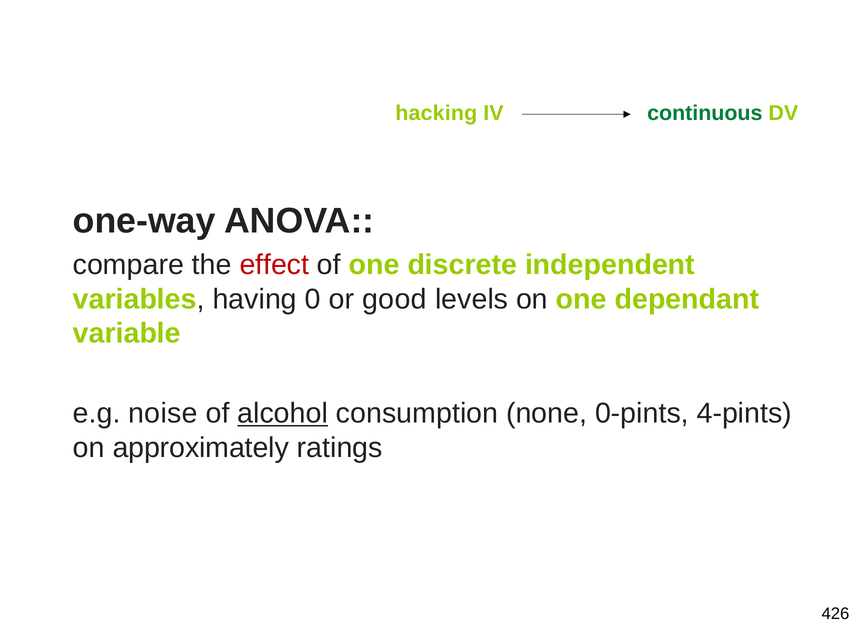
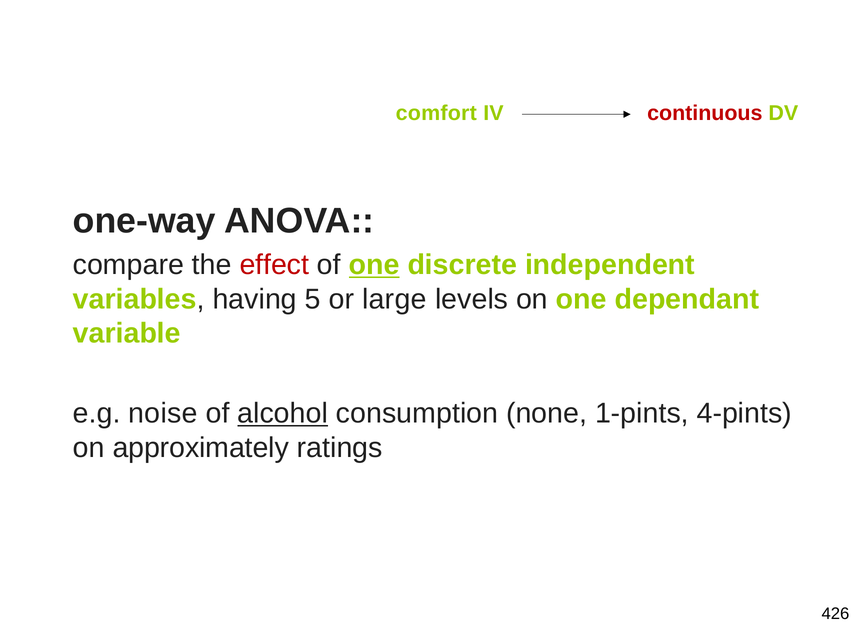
hacking: hacking -> comfort
continuous colour: green -> red
one at (374, 265) underline: none -> present
0: 0 -> 5
good: good -> large
0-pints: 0-pints -> 1-pints
